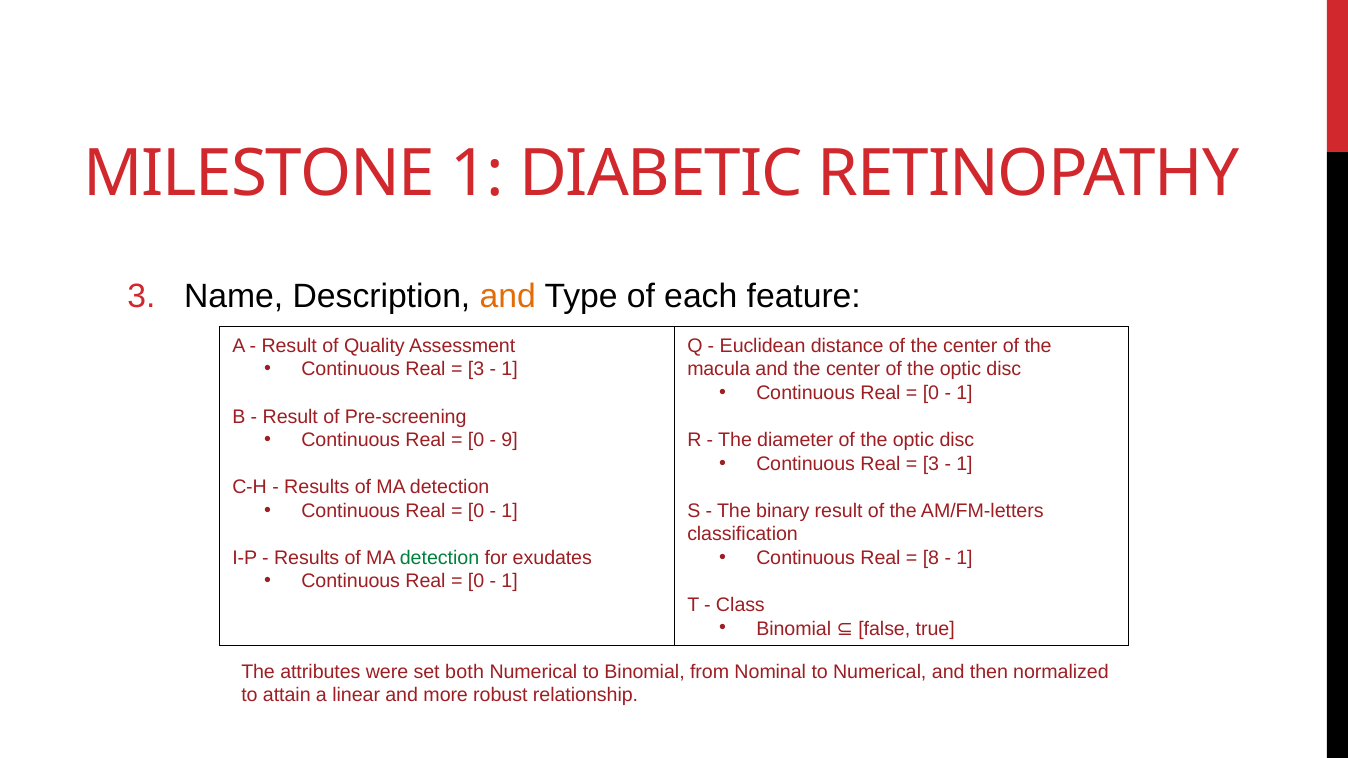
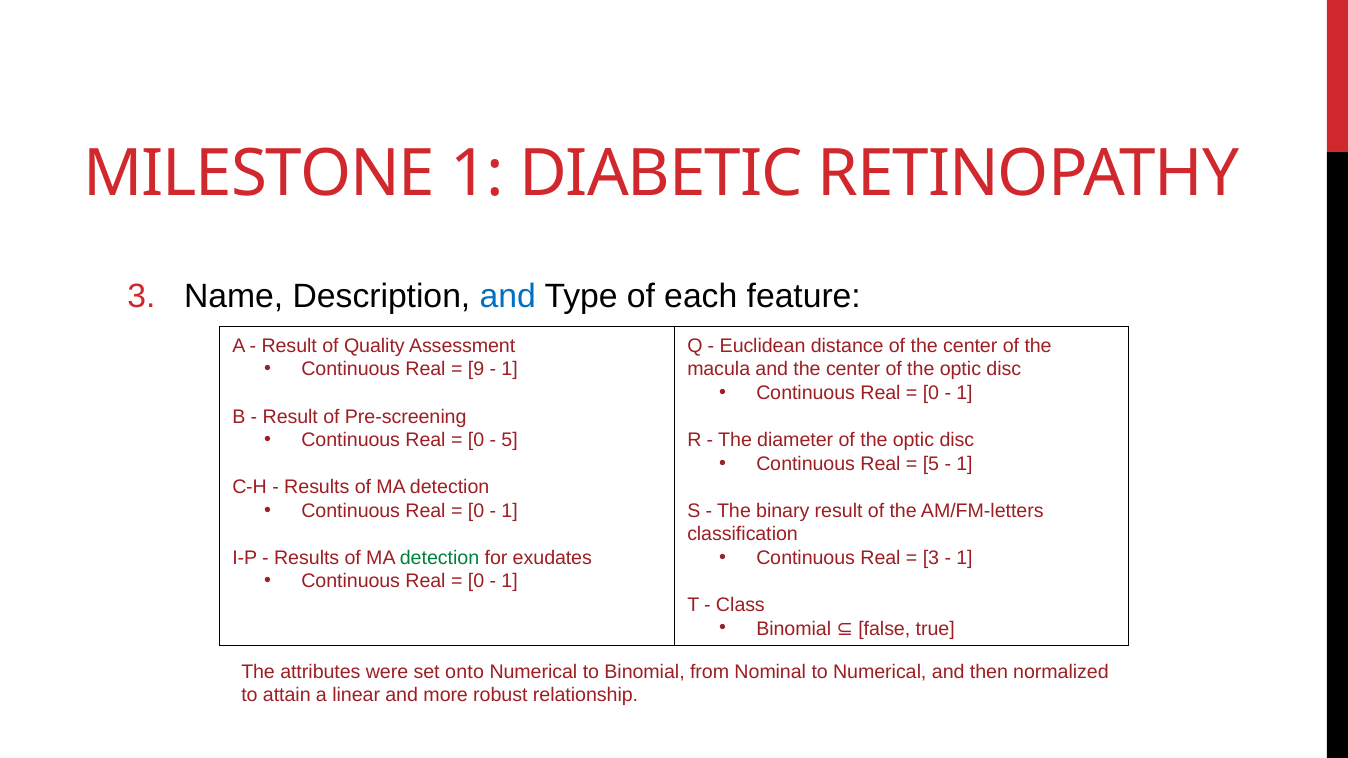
and at (508, 296) colour: orange -> blue
3 at (476, 370): 3 -> 9
9 at (510, 440): 9 -> 5
3 at (931, 464): 3 -> 5
8 at (931, 558): 8 -> 3
both: both -> onto
